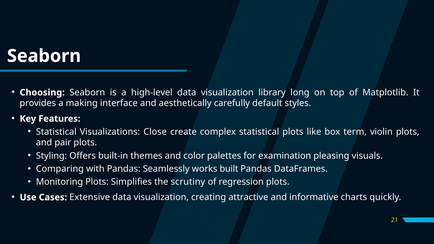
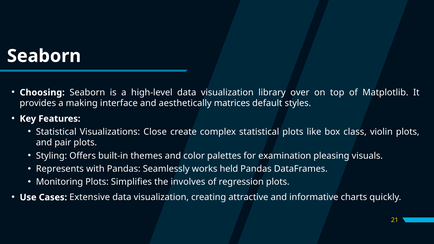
long: long -> over
carefully: carefully -> matrices
term: term -> class
Comparing: Comparing -> Represents
built: built -> held
scrutiny: scrutiny -> involves
